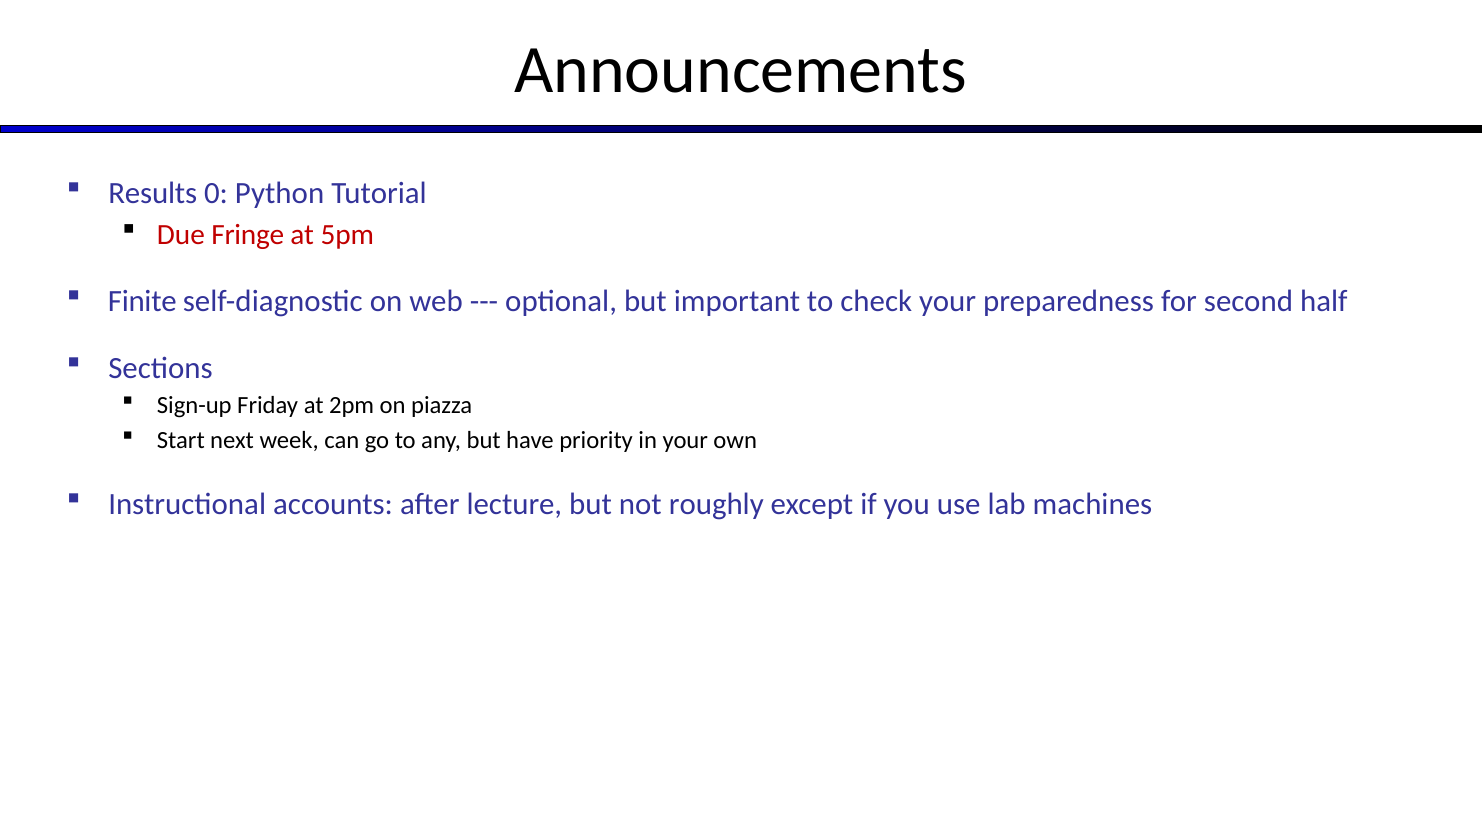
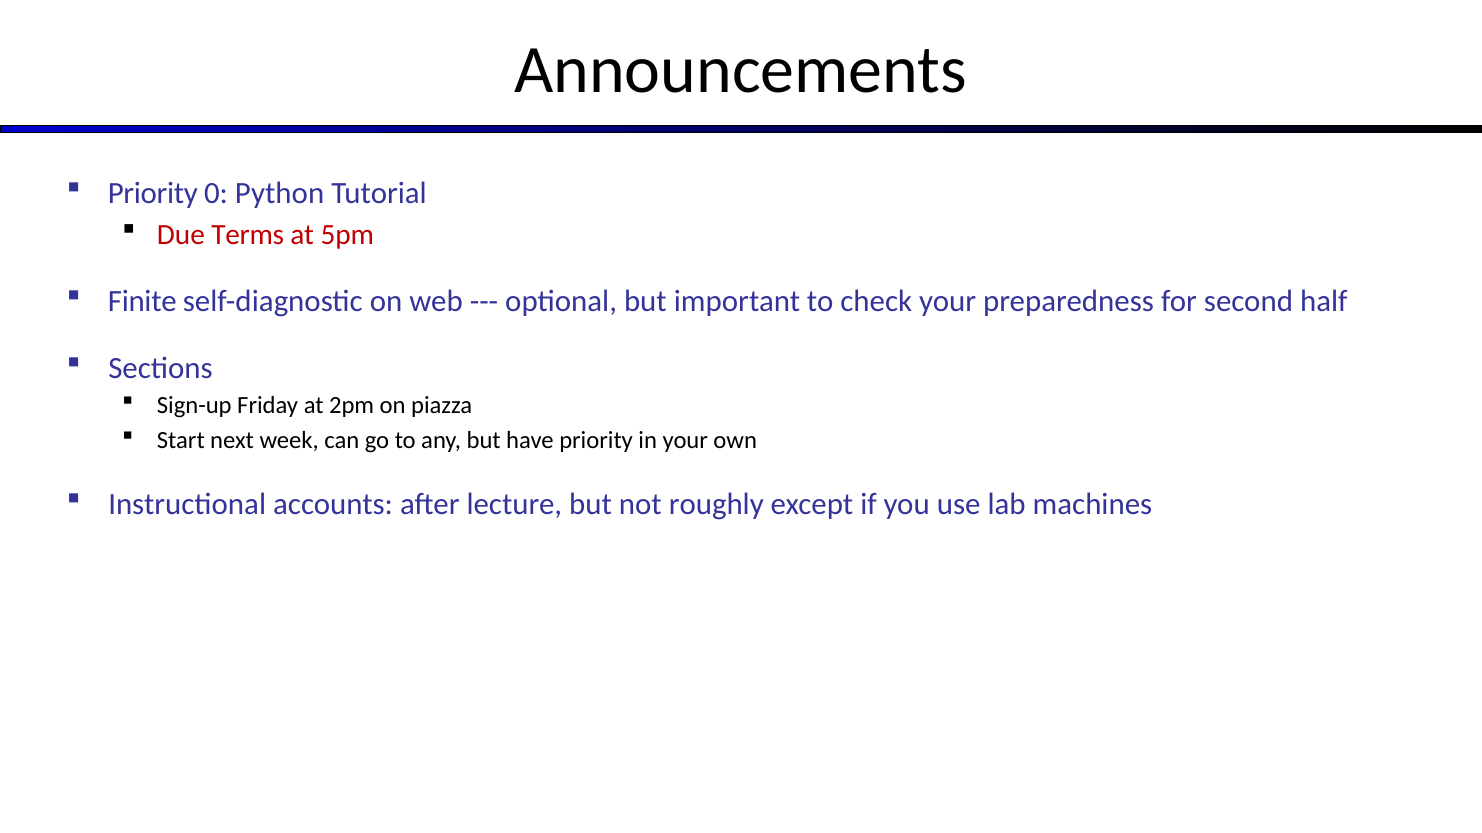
Results at (153, 193): Results -> Priority
Fringe: Fringe -> Terms
